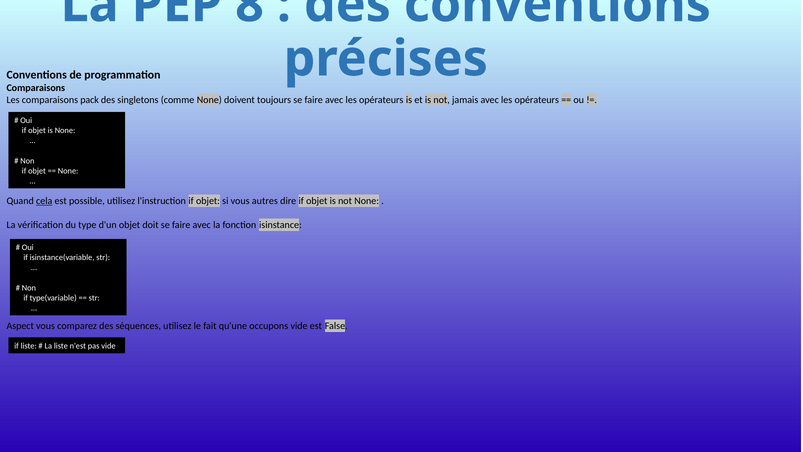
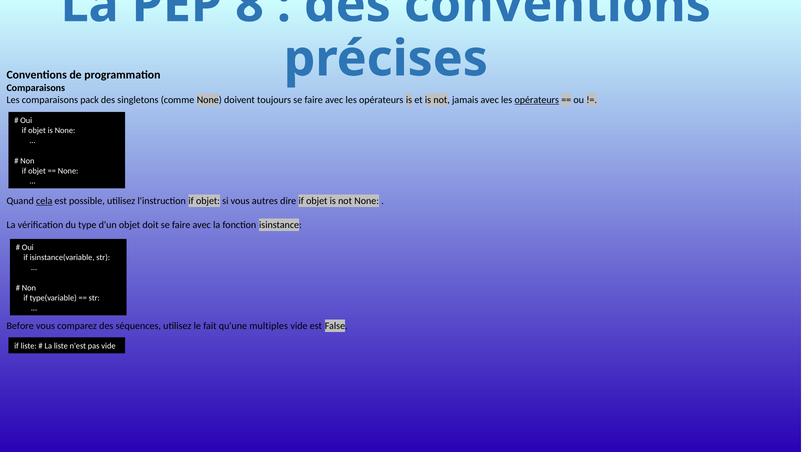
opérateurs at (537, 100) underline: none -> present
Aspect: Aspect -> Before
occupons: occupons -> multiples
